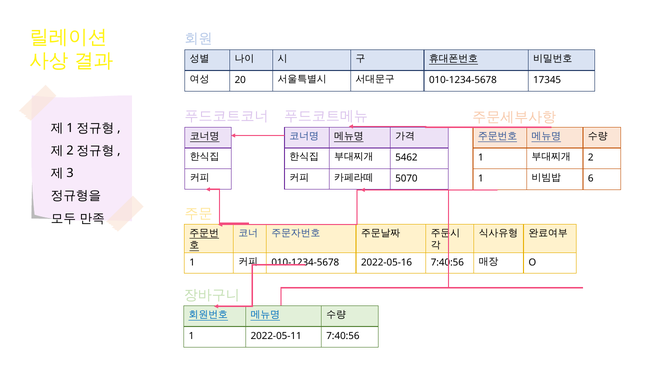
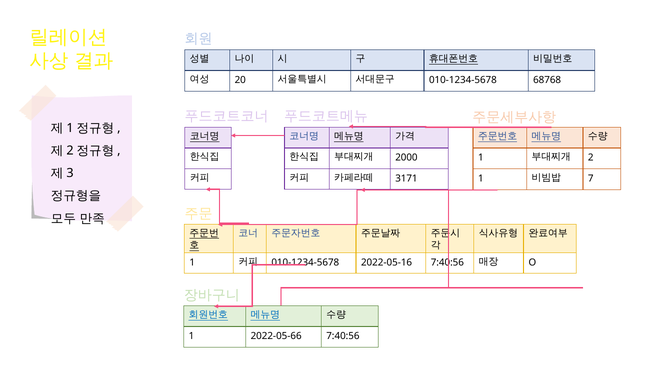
17345: 17345 -> 68768
5462: 5462 -> 2000
5070: 5070 -> 3171
6: 6 -> 7
2022-05-11: 2022-05-11 -> 2022-05-66
